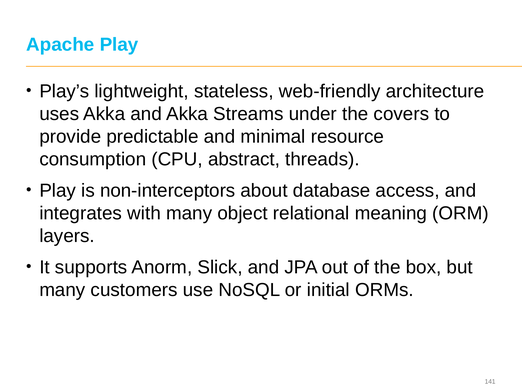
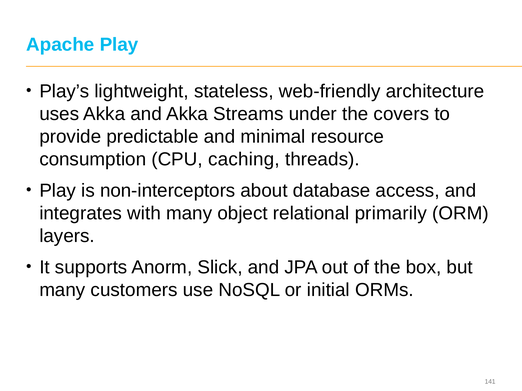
abstract: abstract -> caching
meaning: meaning -> primarily
